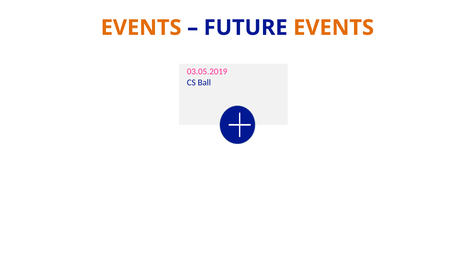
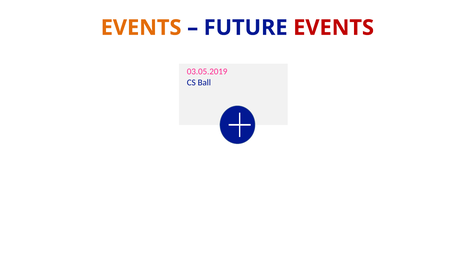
EVENTS at (334, 28) colour: orange -> red
